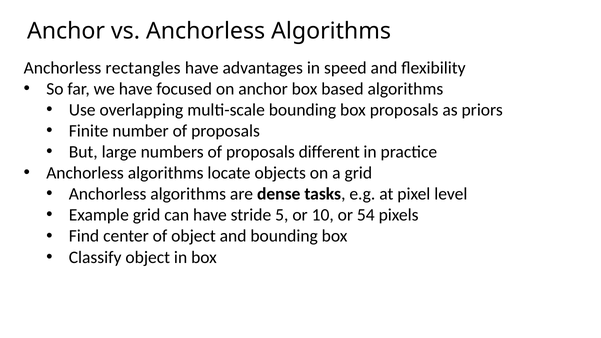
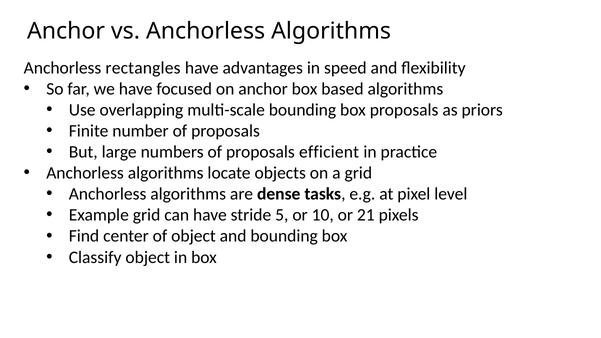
different: different -> efficient
54: 54 -> 21
